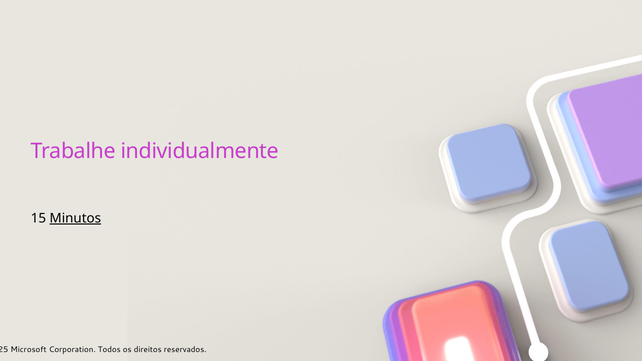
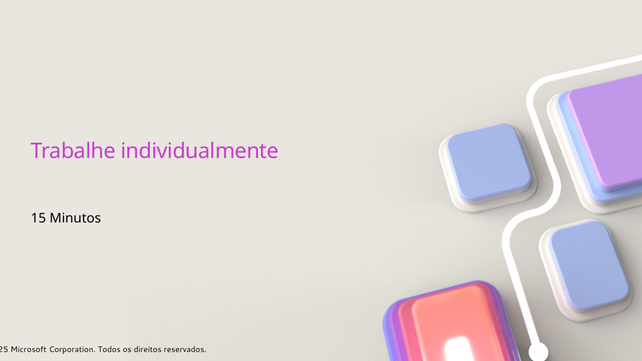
Minutos underline: present -> none
